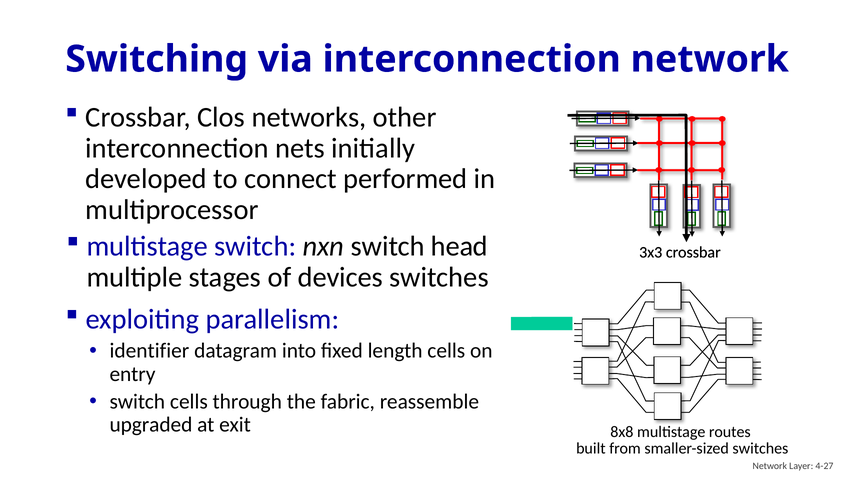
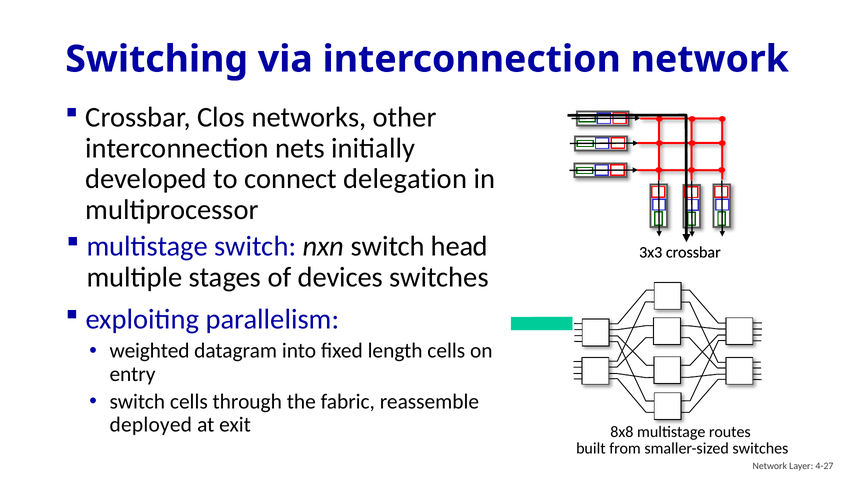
performed: performed -> delegation
identifier: identifier -> weighted
upgraded: upgraded -> deployed
